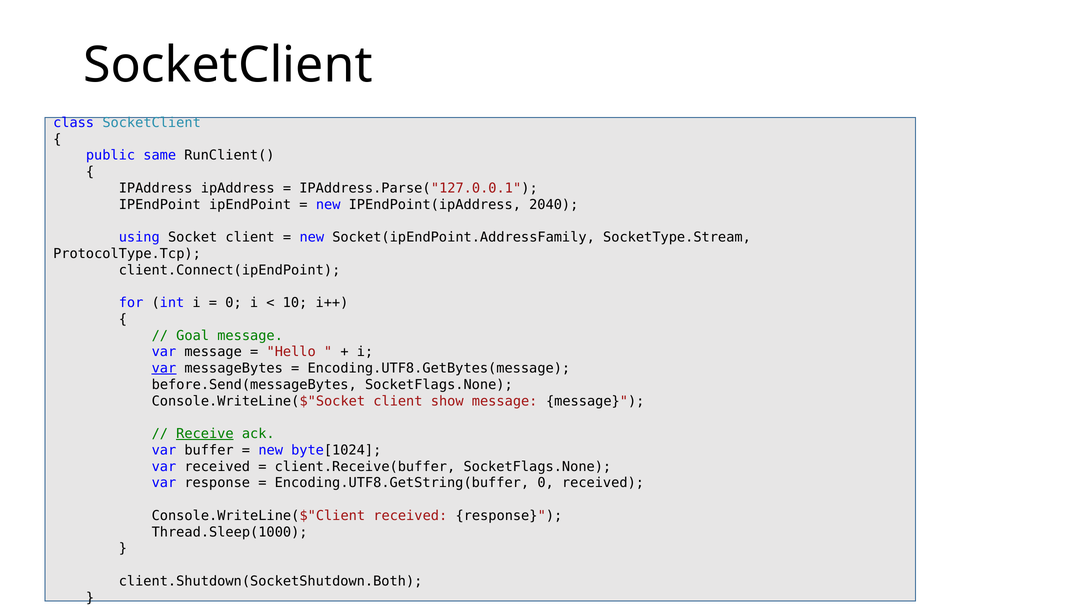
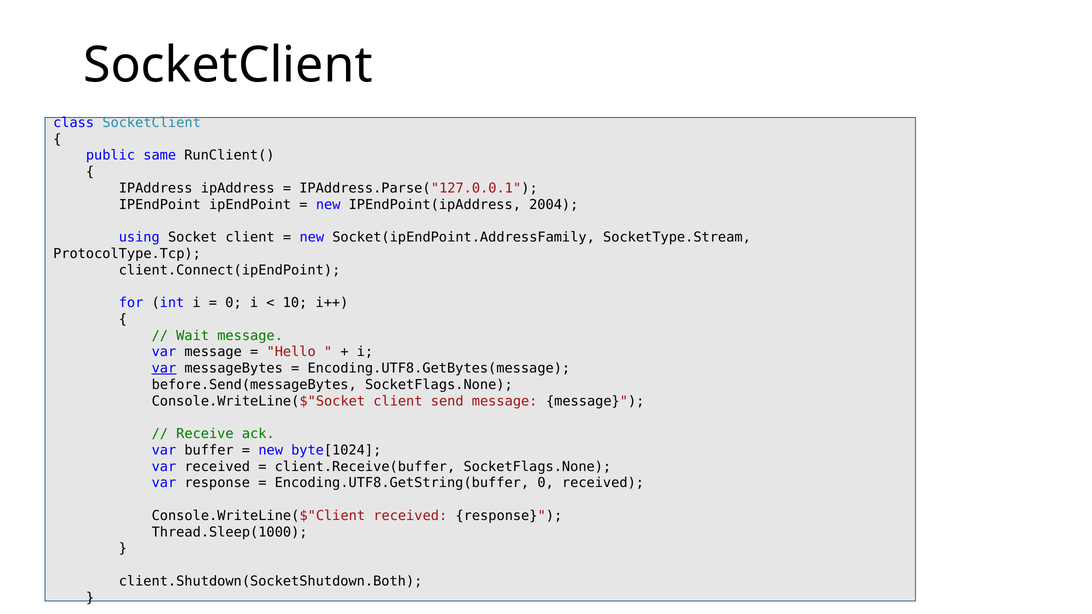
2040: 2040 -> 2004
Goal: Goal -> Wait
show: show -> send
Receive underline: present -> none
